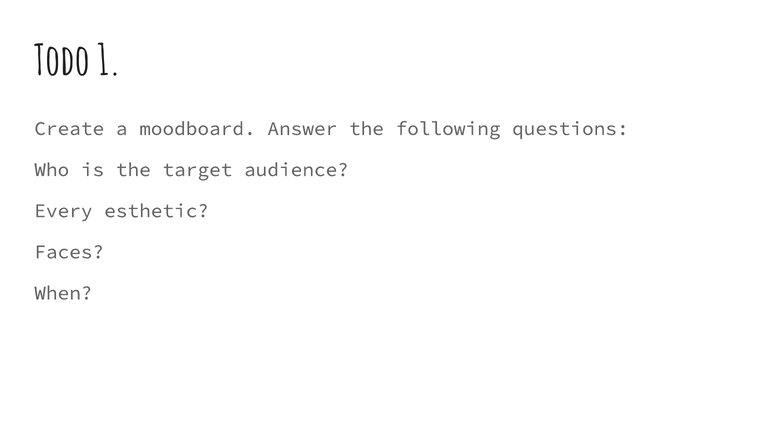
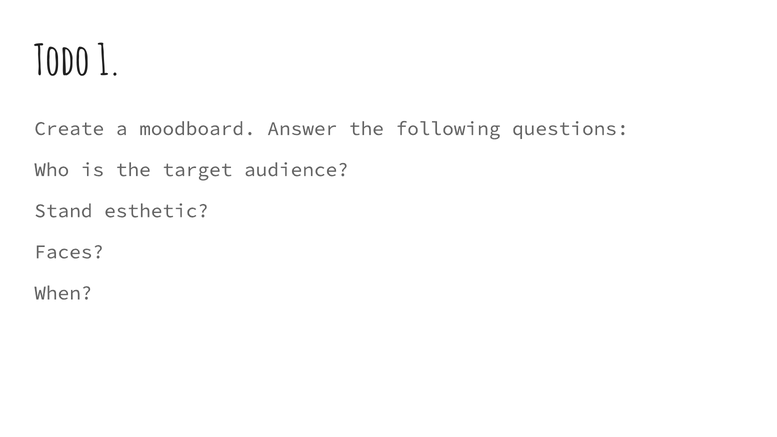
Every: Every -> Stand
